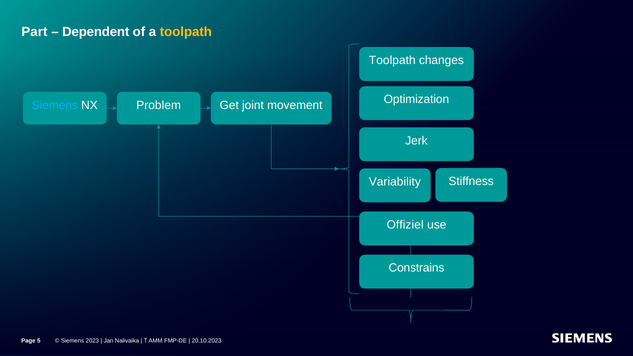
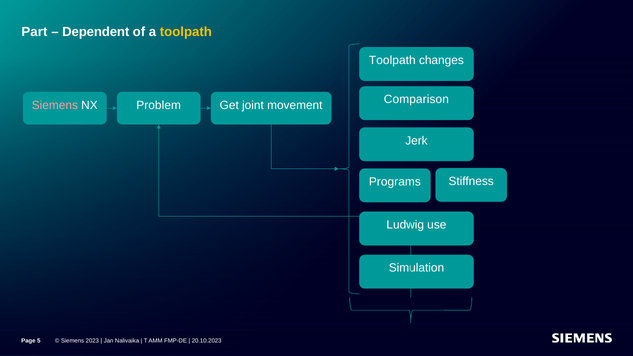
Optimization: Optimization -> Comparison
Siemens at (55, 105) colour: light blue -> pink
Variability: Variability -> Programs
Offiziel: Offiziel -> Ludwig
Constrains: Constrains -> Simulation
